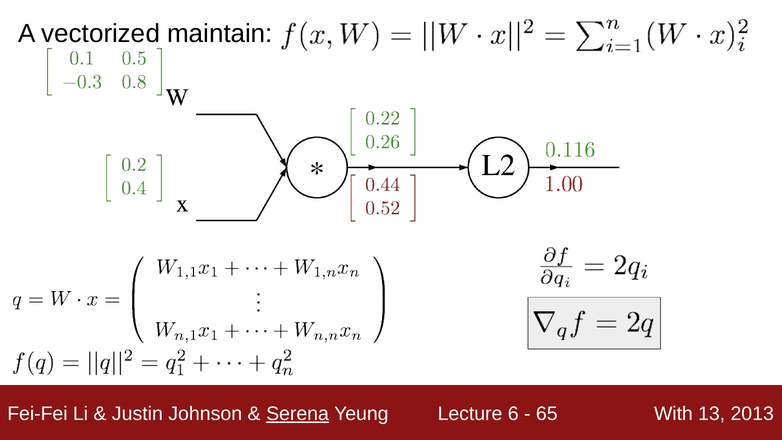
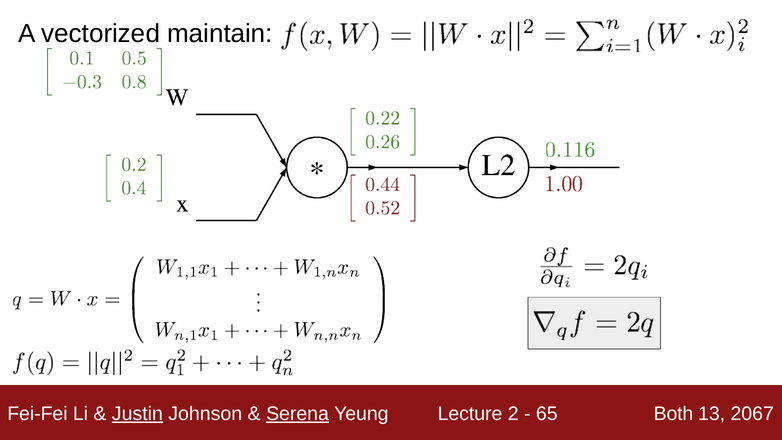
Justin underline: none -> present
6: 6 -> 2
With: With -> Both
2013: 2013 -> 2067
